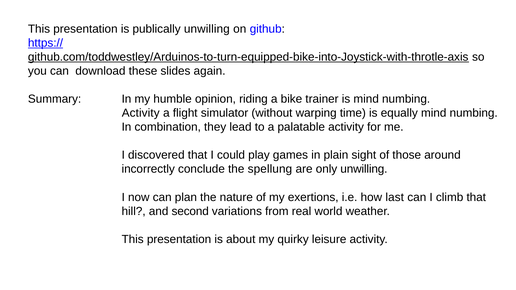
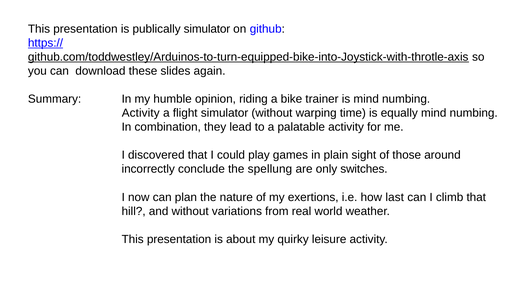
publically unwilling: unwilling -> simulator
only unwilling: unwilling -> switches
and second: second -> without
